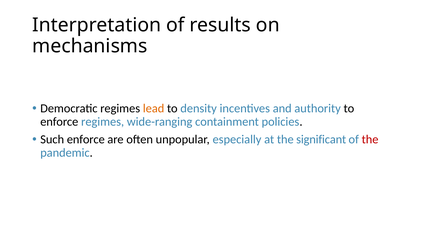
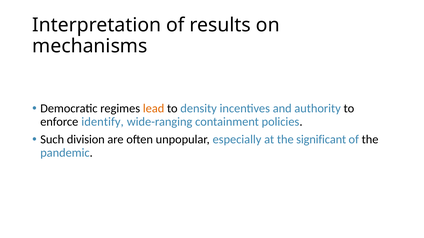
enforce regimes: regimes -> identify
Such enforce: enforce -> division
the at (370, 140) colour: red -> black
